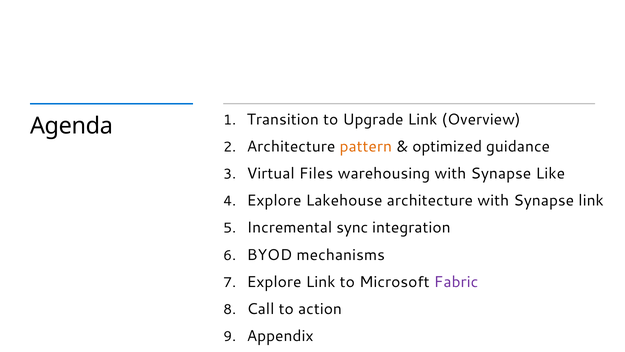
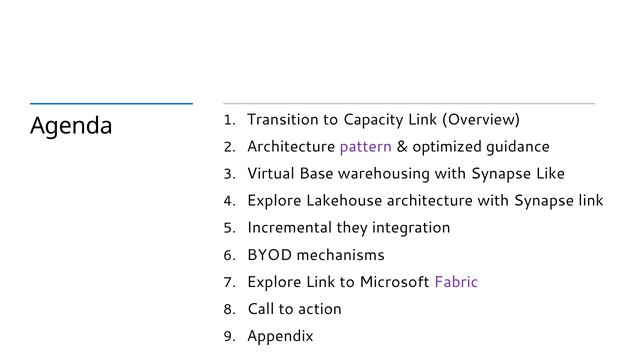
Upgrade: Upgrade -> Capacity
pattern colour: orange -> purple
Files: Files -> Base
sync: sync -> they
